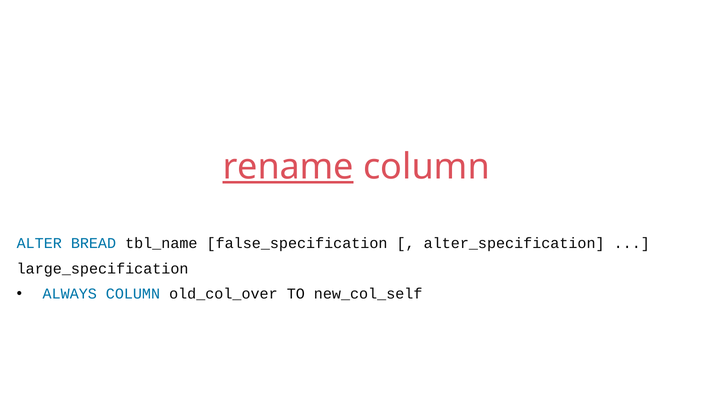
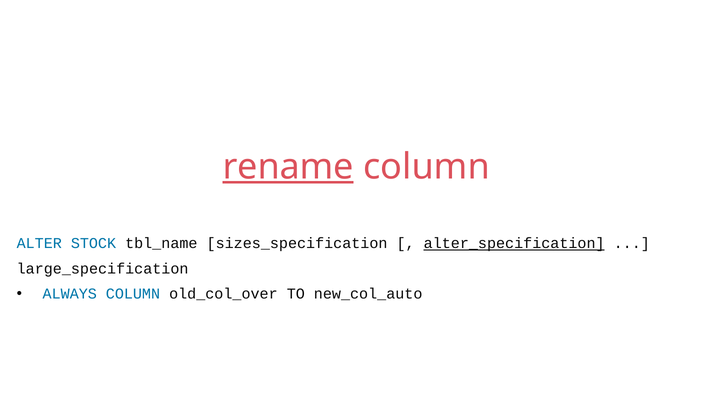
BREAD: BREAD -> STOCK
false_specification: false_specification -> sizes_specification
alter_specification underline: none -> present
new_col_self: new_col_self -> new_col_auto
